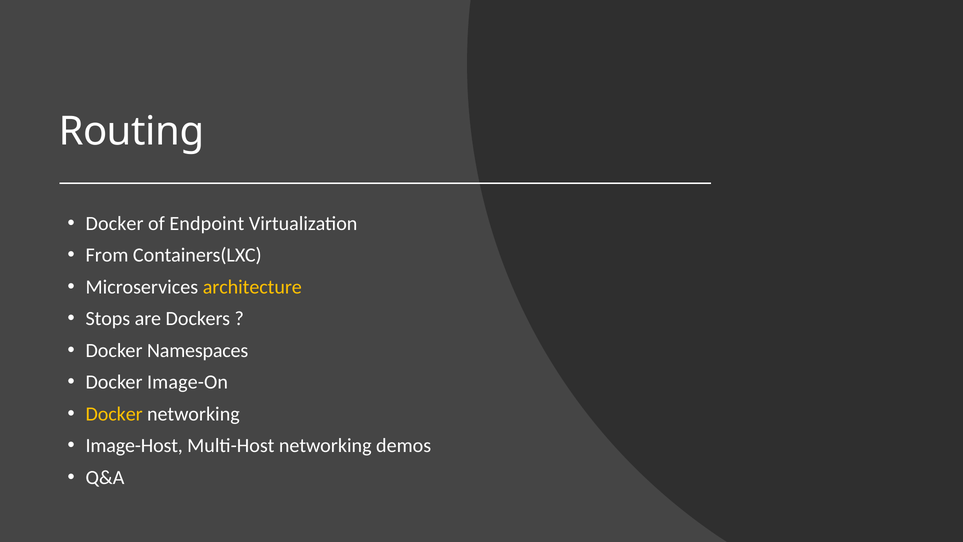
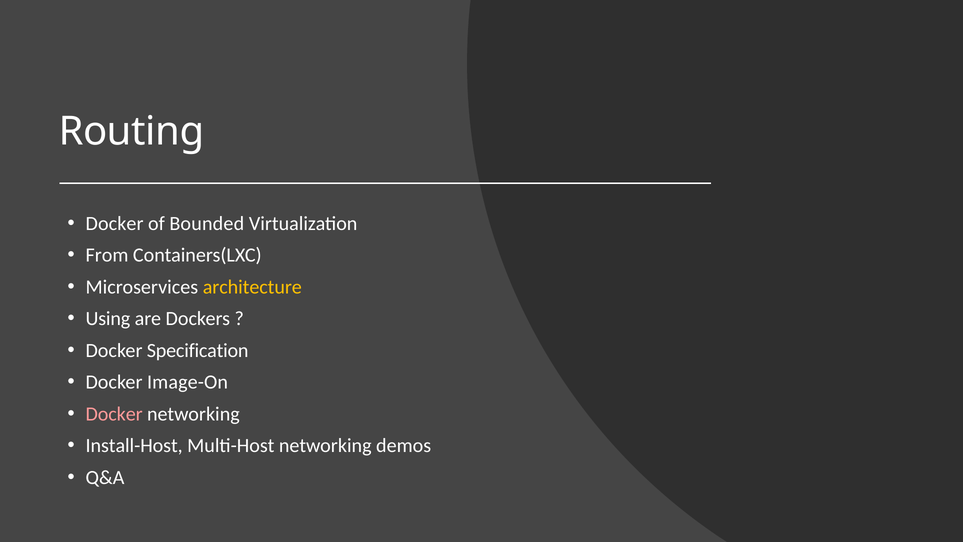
Endpoint: Endpoint -> Bounded
Stops: Stops -> Using
Namespaces: Namespaces -> Specification
Docker at (114, 414) colour: yellow -> pink
Image-Host: Image-Host -> Install-Host
